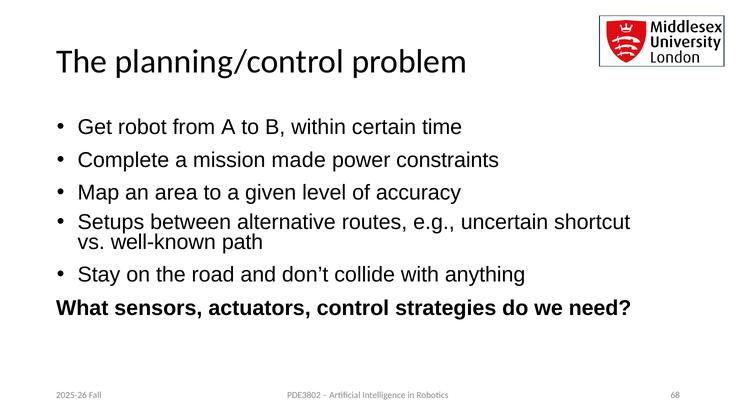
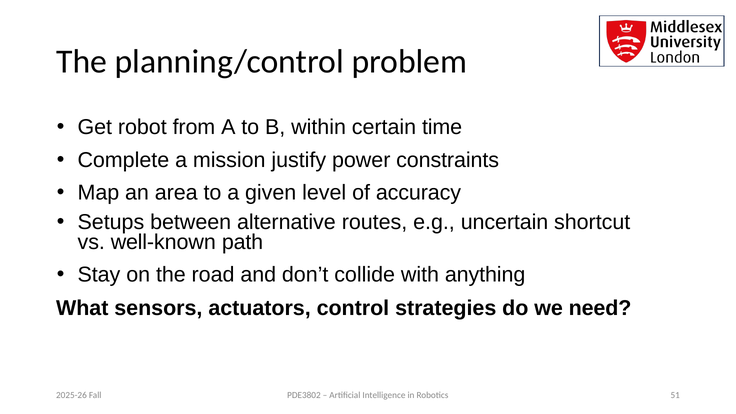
made: made -> justify
68: 68 -> 51
